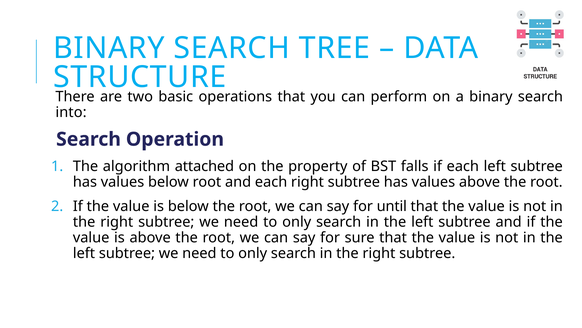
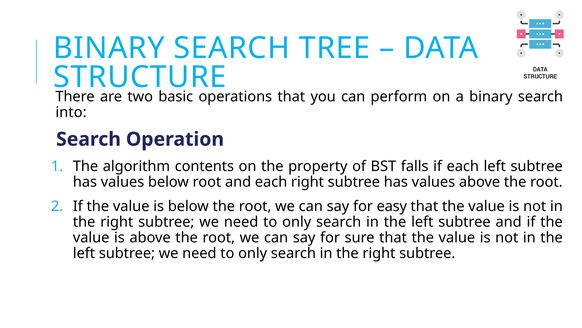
attached: attached -> contents
until: until -> easy
